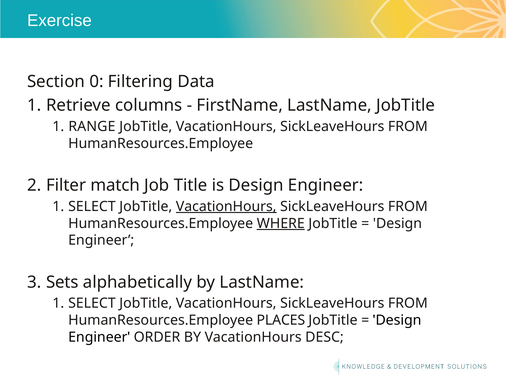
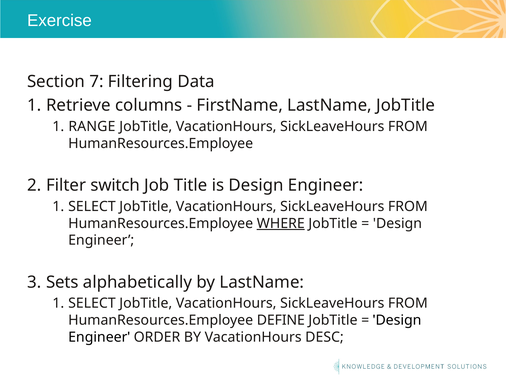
0: 0 -> 7
match: match -> switch
VacationHours at (226, 206) underline: present -> none
PLACES: PLACES -> DEFINE
